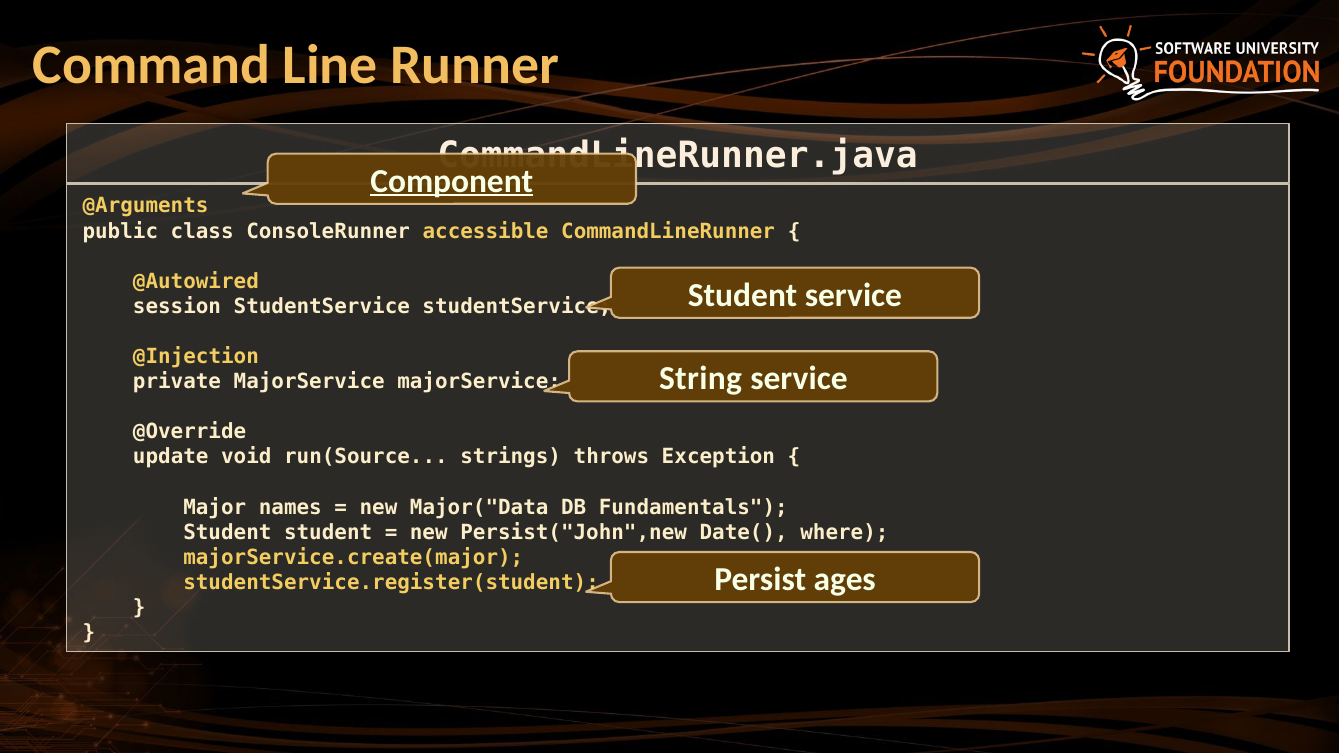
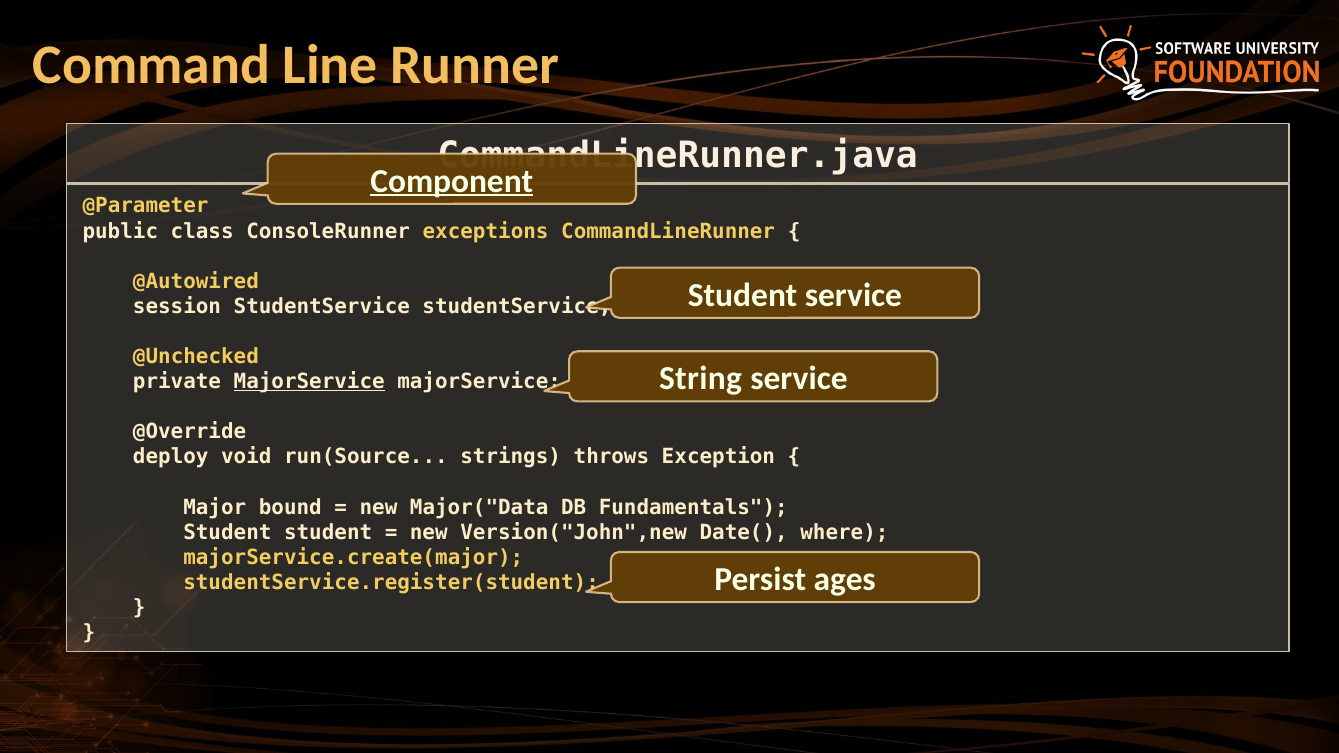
@Arguments: @Arguments -> @Parameter
accessible: accessible -> exceptions
@Injection: @Injection -> @Unchecked
MajorService at (309, 382) underline: none -> present
update: update -> deploy
names: names -> bound
Persist("John",new: Persist("John",new -> Version("John",new
